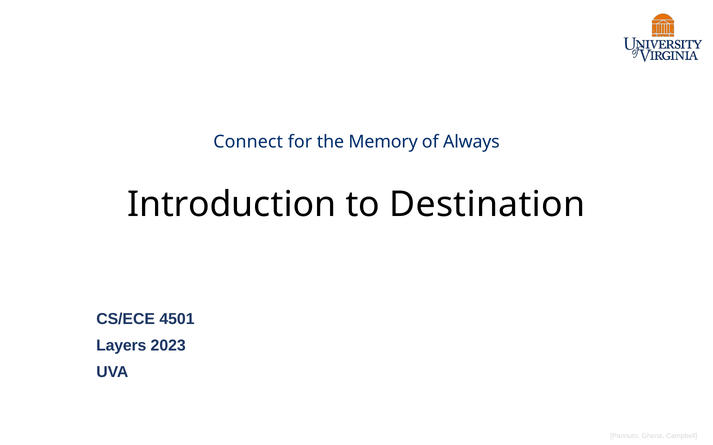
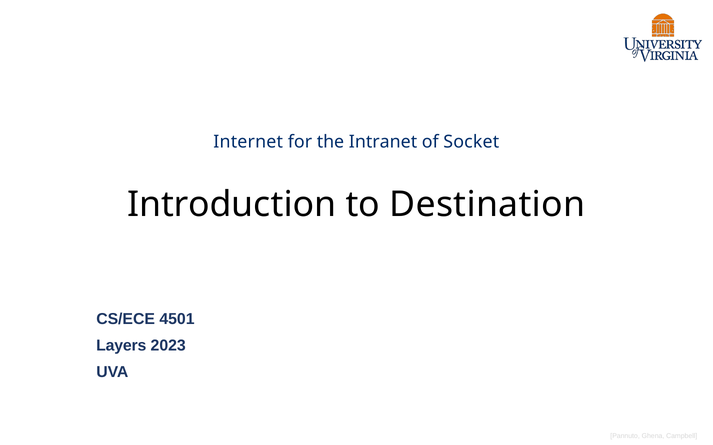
Connect: Connect -> Internet
Memory: Memory -> Intranet
Always: Always -> Socket
